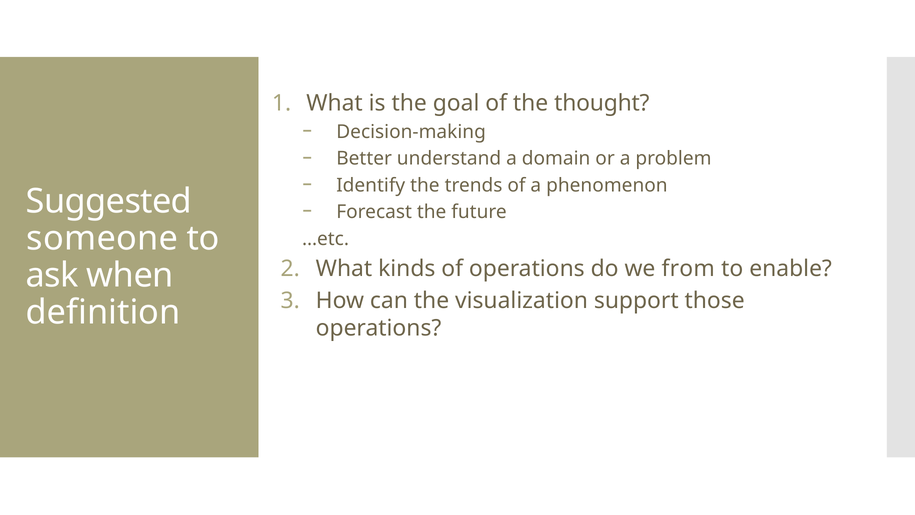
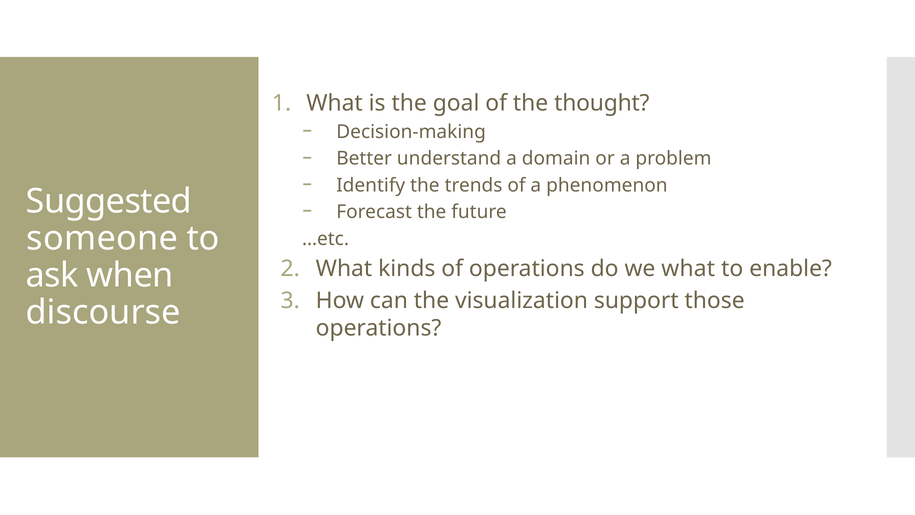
we from: from -> what
definition: definition -> discourse
